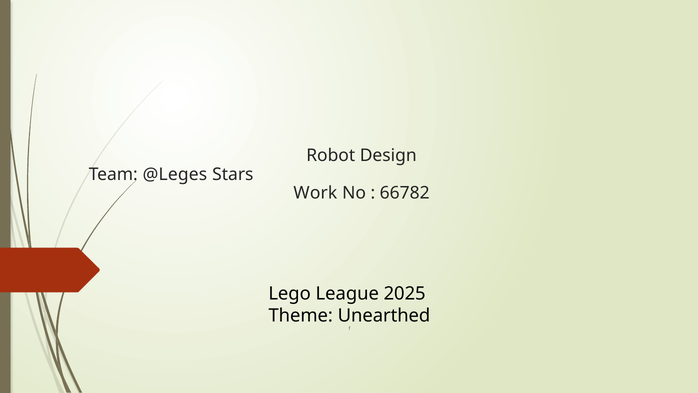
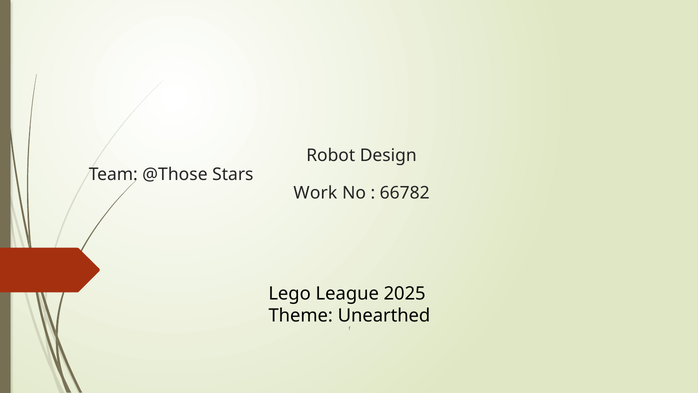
@Leges: @Leges -> @Those
